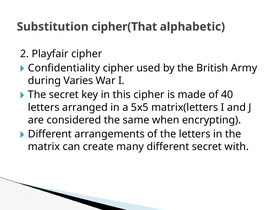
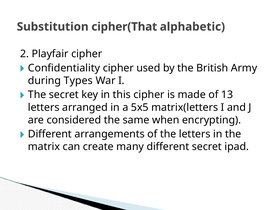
Varies: Varies -> Types
40: 40 -> 13
with: with -> ipad
